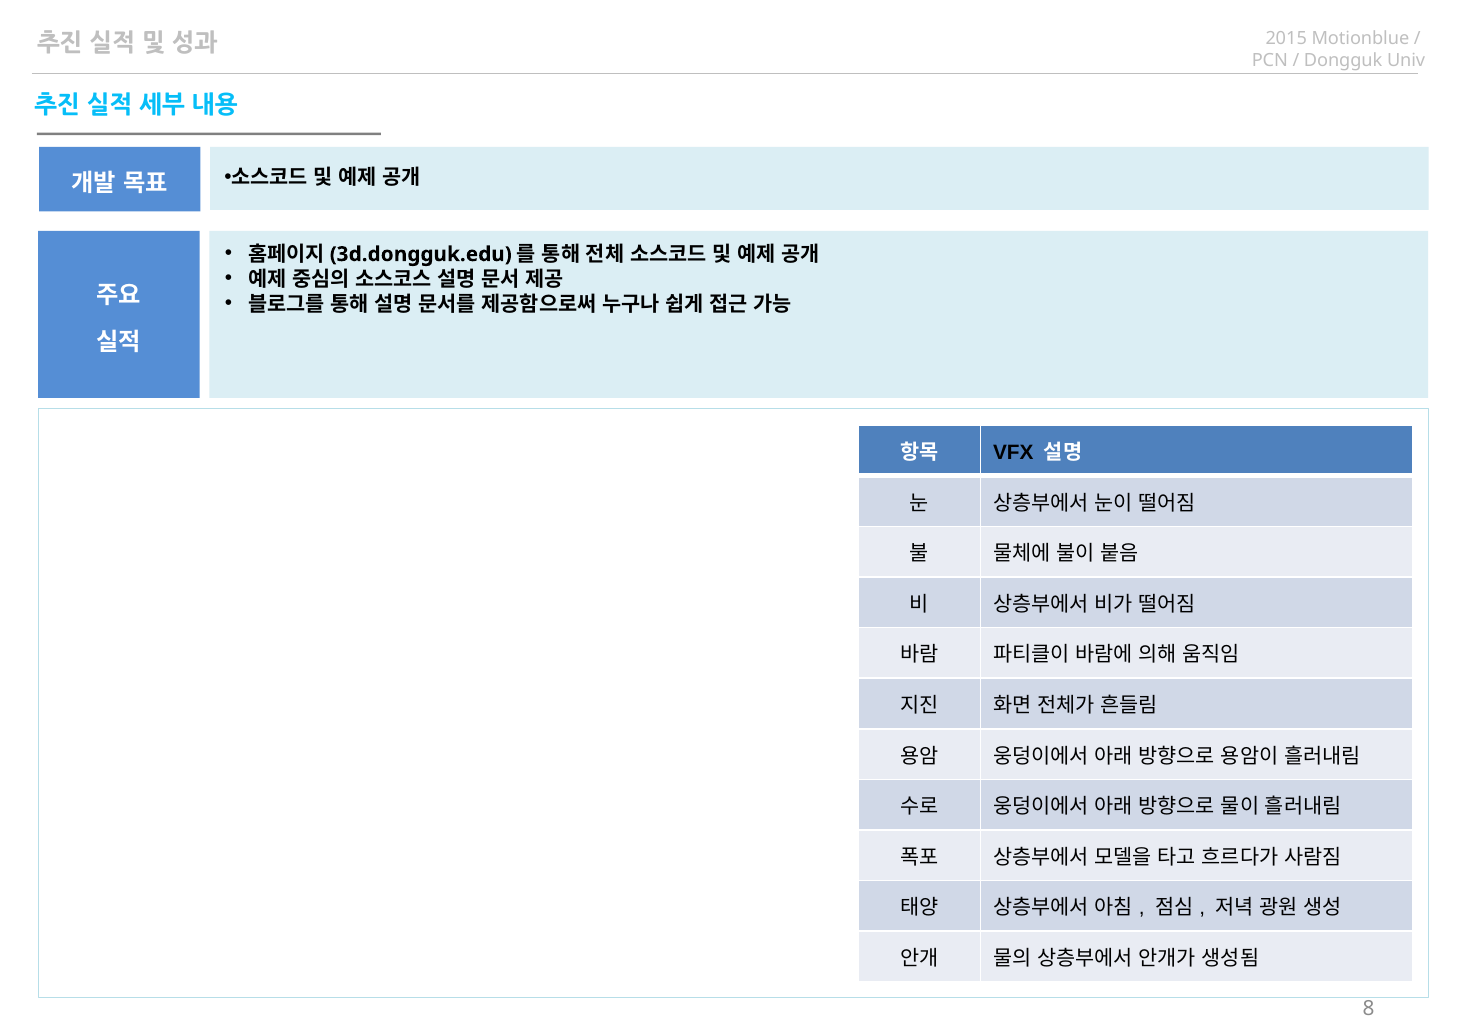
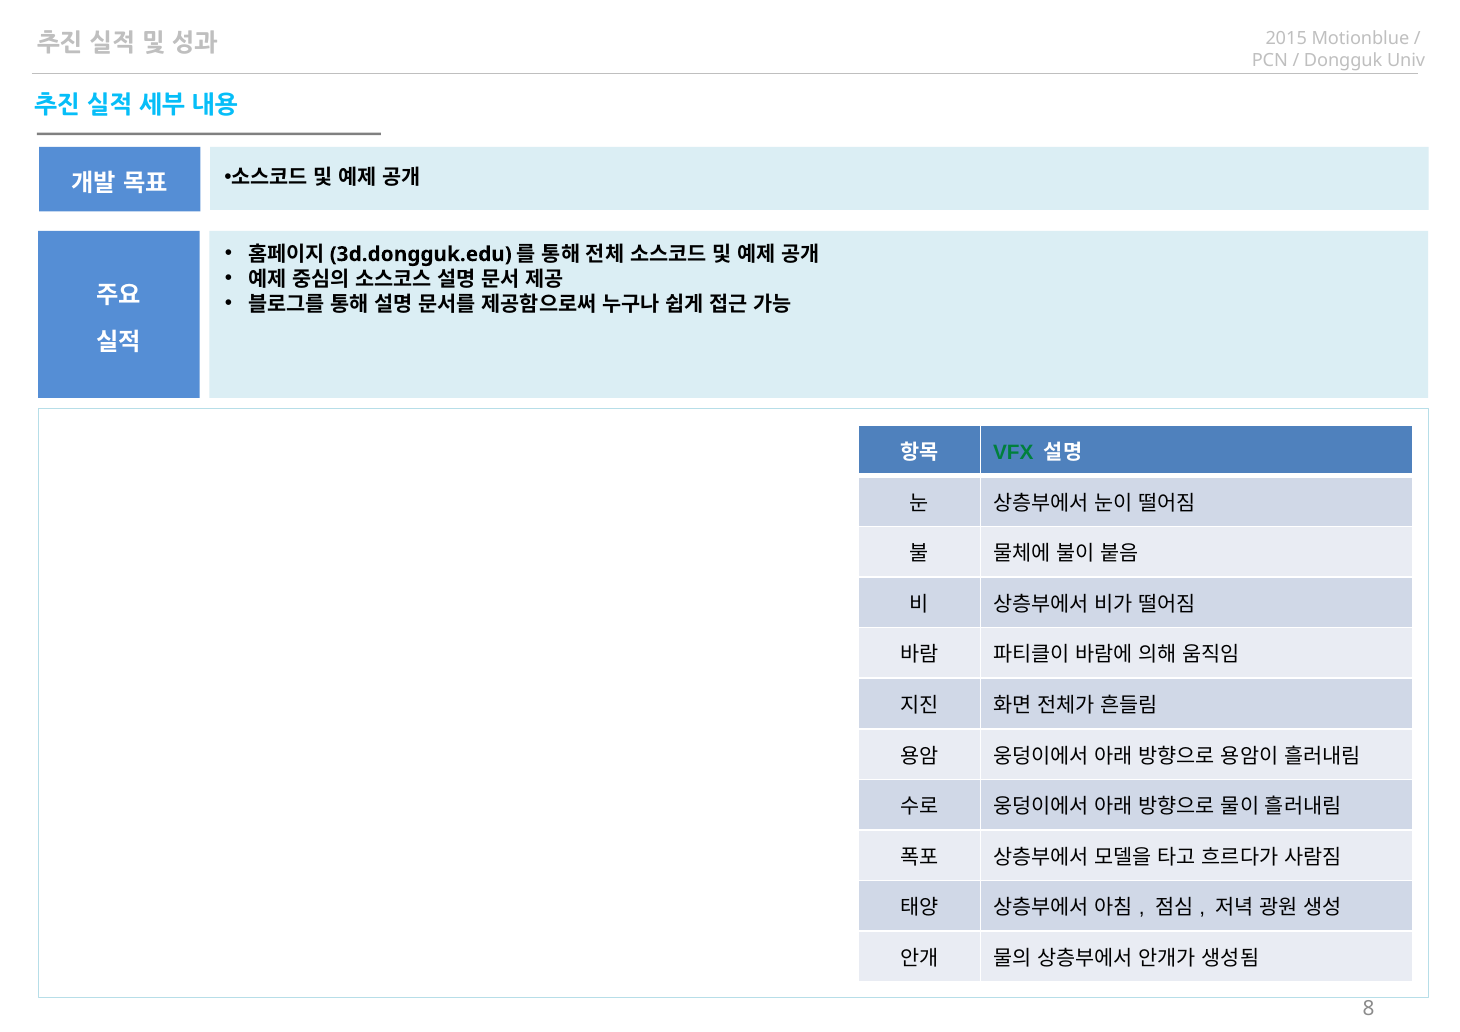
VFX colour: black -> green
